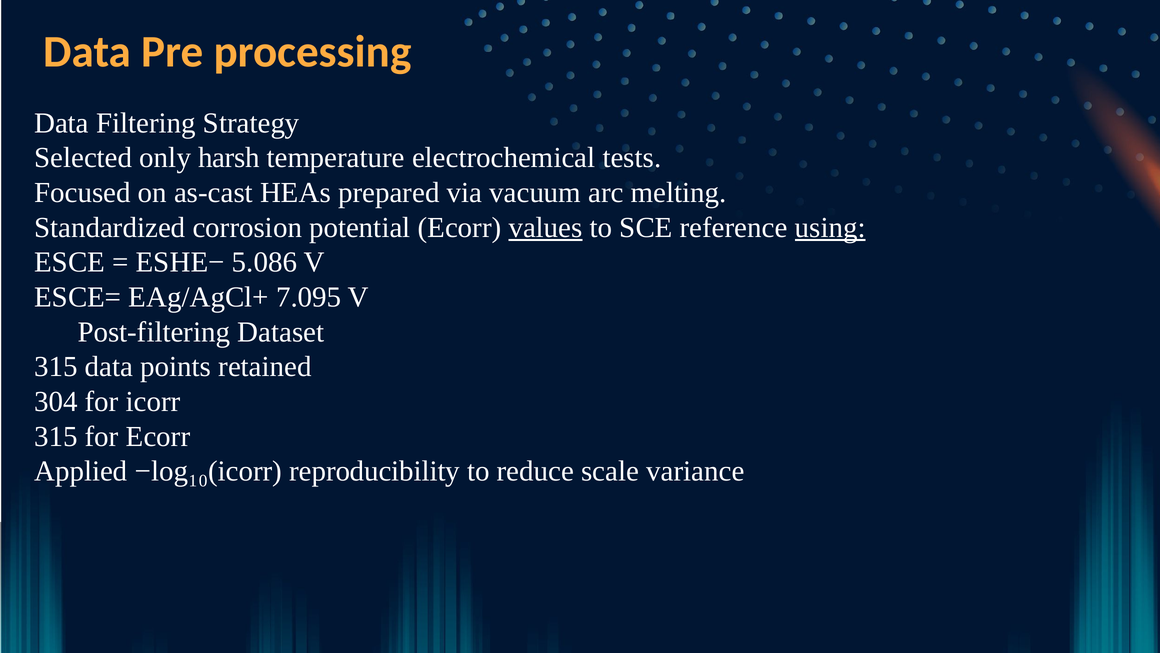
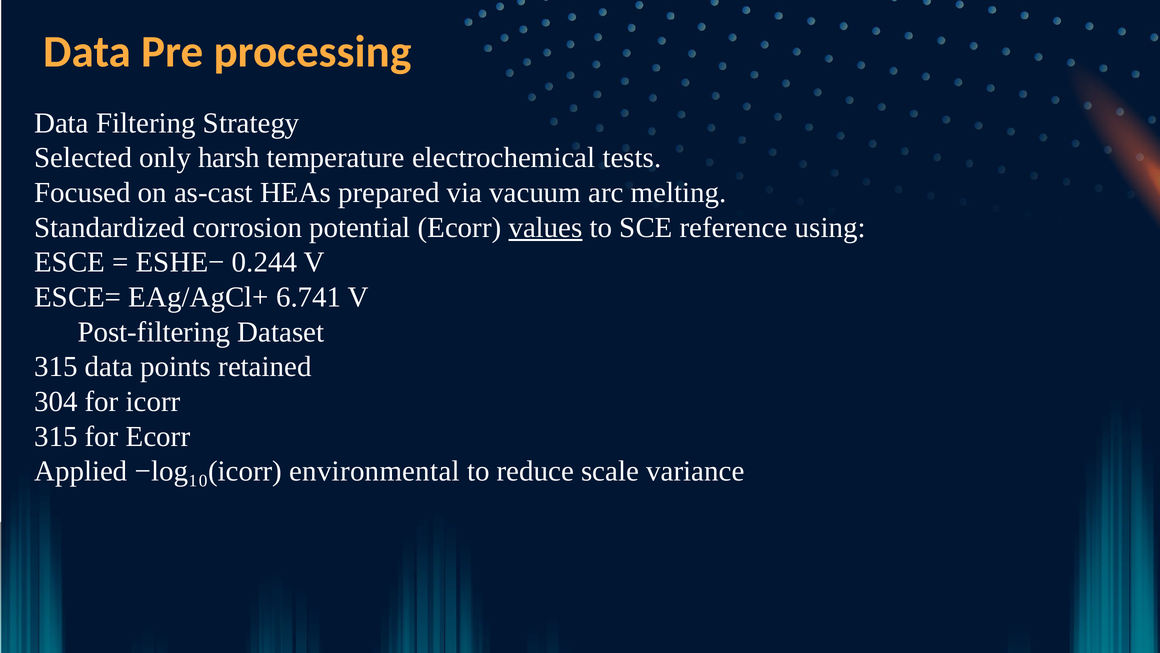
using underline: present -> none
5.086: 5.086 -> 0.244
7.095: 7.095 -> 6.741
reproducibility: reproducibility -> environmental
